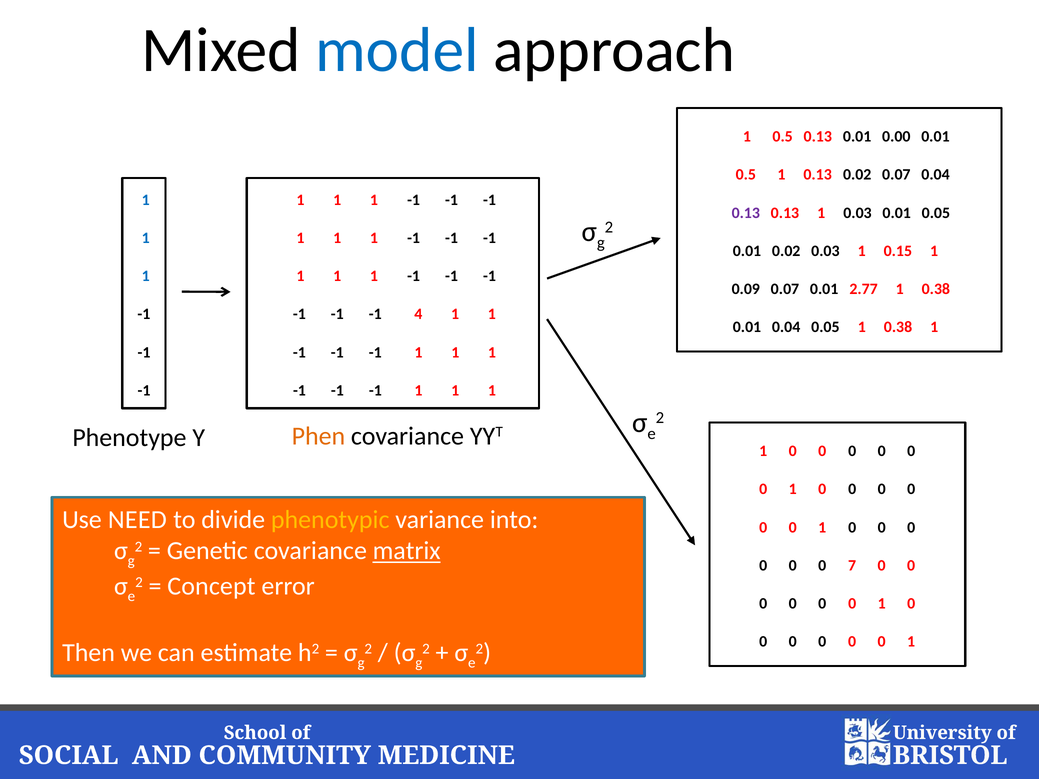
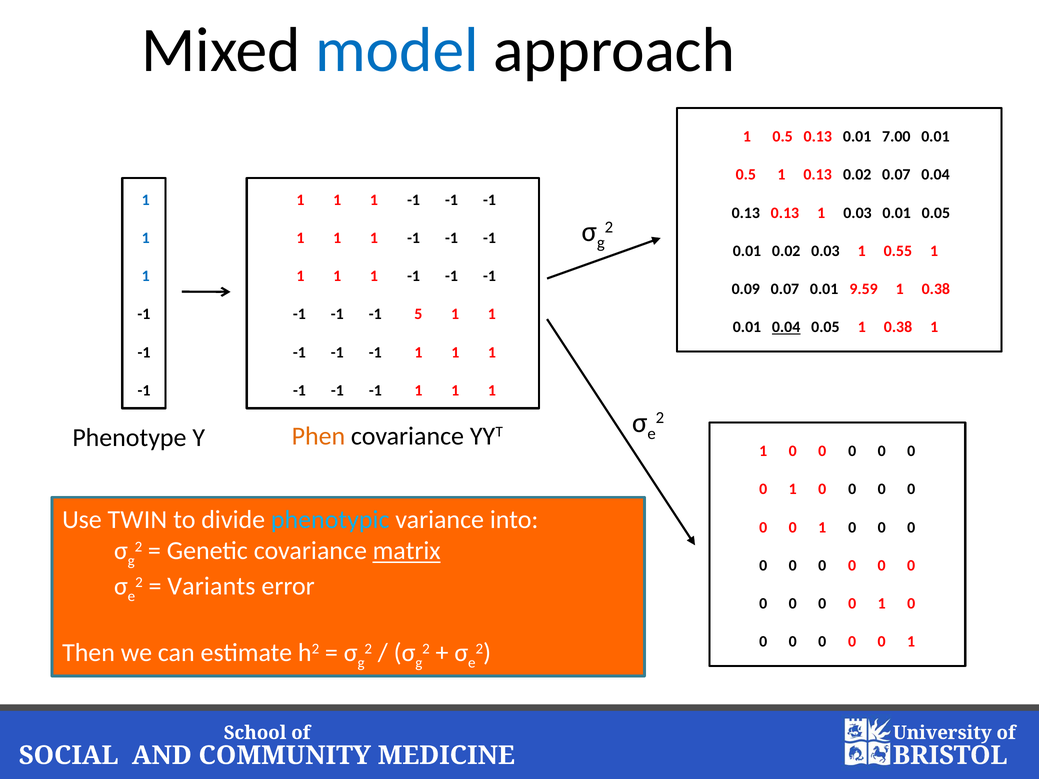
0.00: 0.00 -> 7.00
0.13 at (746, 213) colour: purple -> black
0.15: 0.15 -> 0.55
2.77: 2.77 -> 9.59
4: 4 -> 5
0.04 at (786, 327) underline: none -> present
NEED: NEED -> TWIN
phenotypic colour: yellow -> light blue
7 at (852, 566): 7 -> 0
Concept: Concept -> Variants
